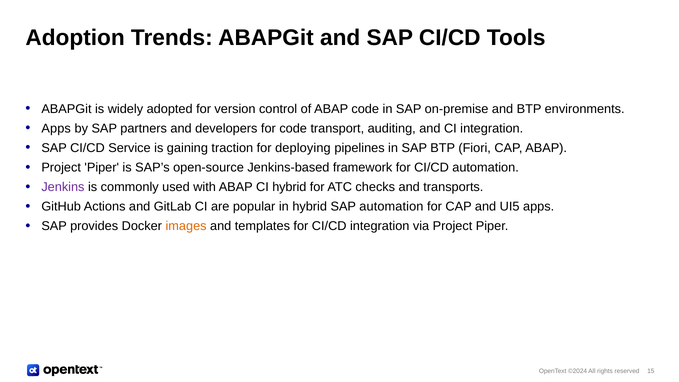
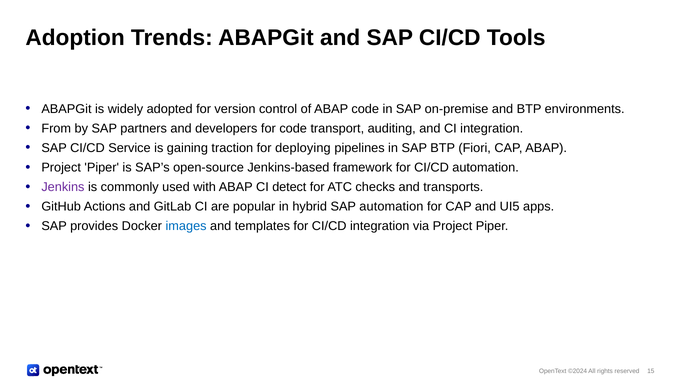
Apps at (56, 129): Apps -> From
CI hybrid: hybrid -> detect
images colour: orange -> blue
